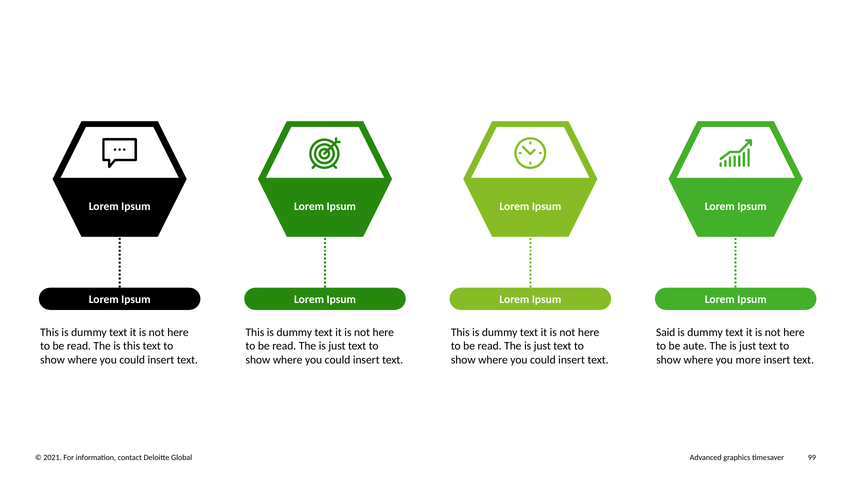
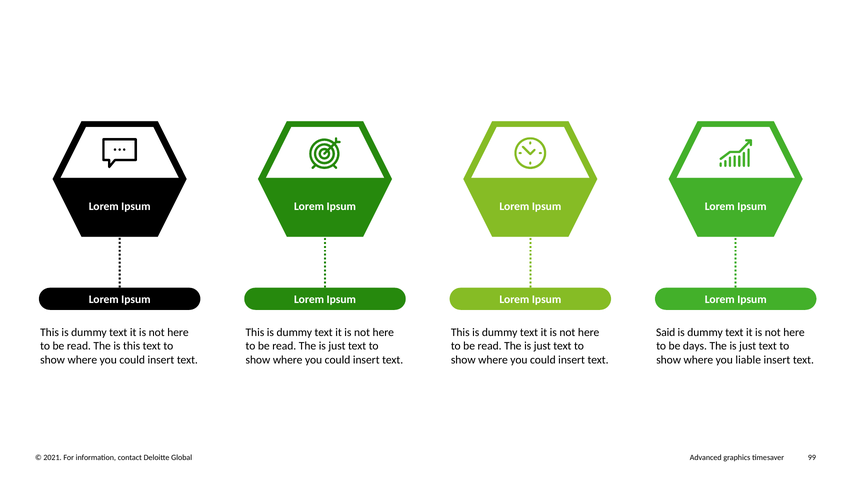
aute: aute -> days
more: more -> liable
